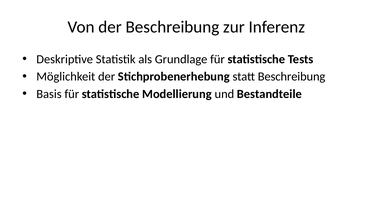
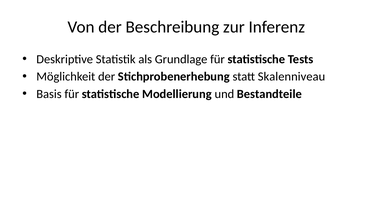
statt Beschreibung: Beschreibung -> Skalenniveau
